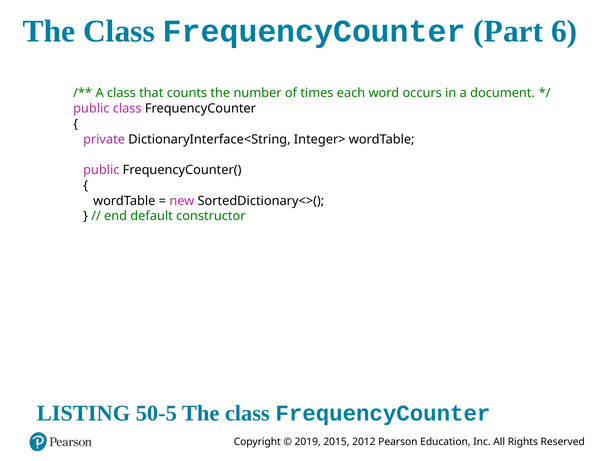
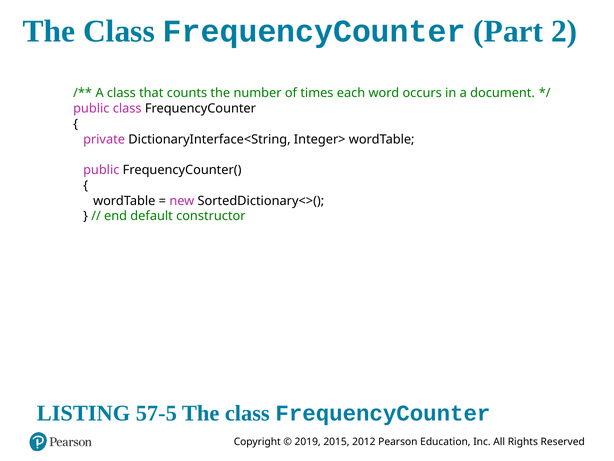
6: 6 -> 2
50-5: 50-5 -> 57-5
